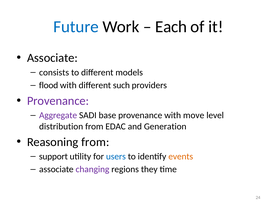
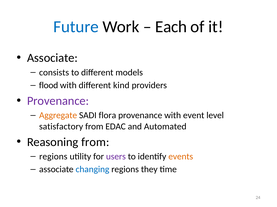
such: such -> kind
Aggregate colour: purple -> orange
base: base -> flora
move: move -> event
distribution: distribution -> satisfactory
Generation: Generation -> Automated
support at (53, 157): support -> regions
users colour: blue -> purple
changing colour: purple -> blue
